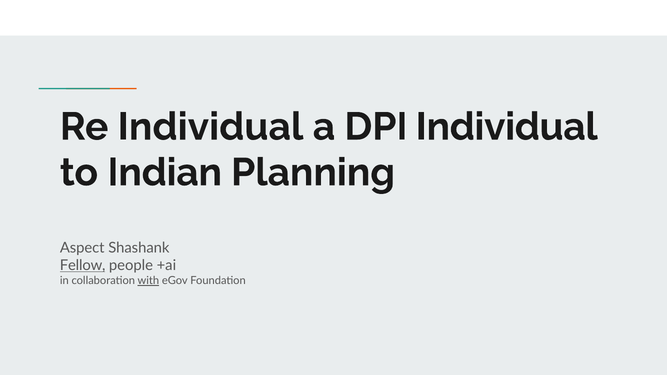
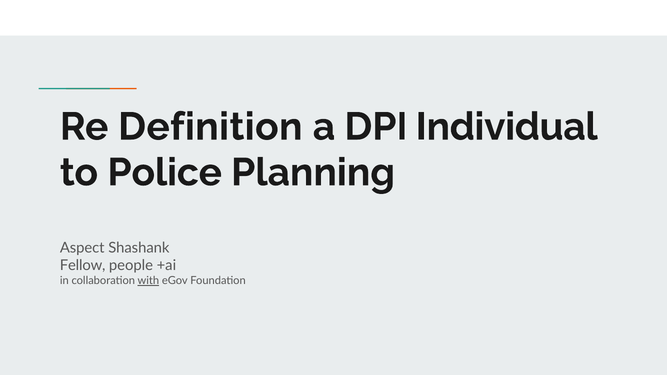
Re Individual: Individual -> Definition
Indian: Indian -> Police
Fellow underline: present -> none
